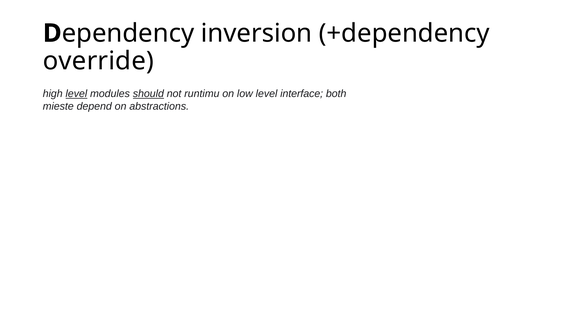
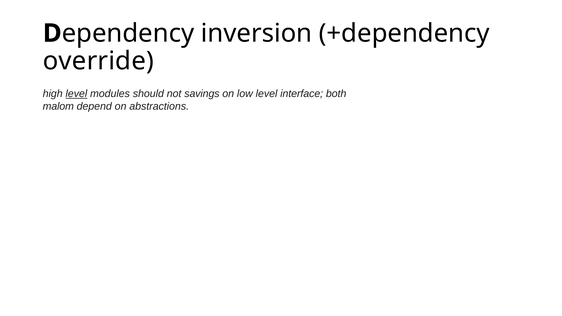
should underline: present -> none
runtimu: runtimu -> savings
mieste: mieste -> malom
